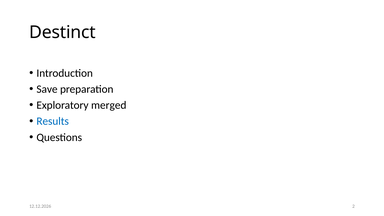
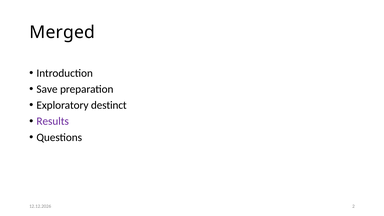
Destinct: Destinct -> Merged
merged: merged -> destinct
Results colour: blue -> purple
